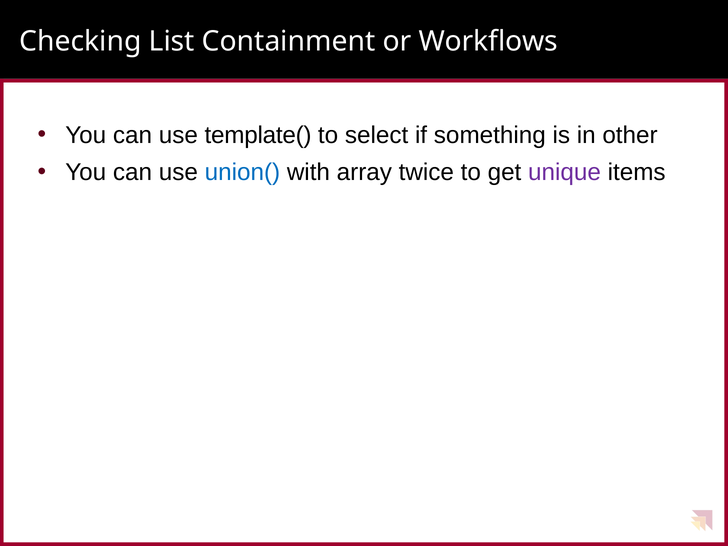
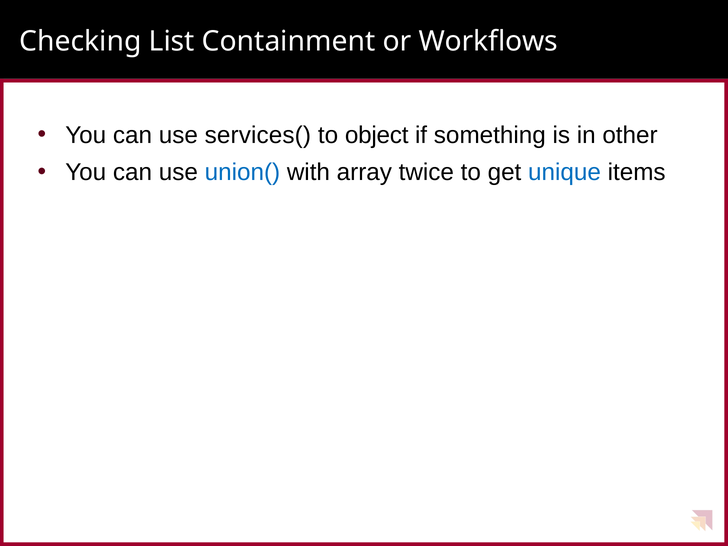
template(: template( -> services(
select: select -> object
unique colour: purple -> blue
